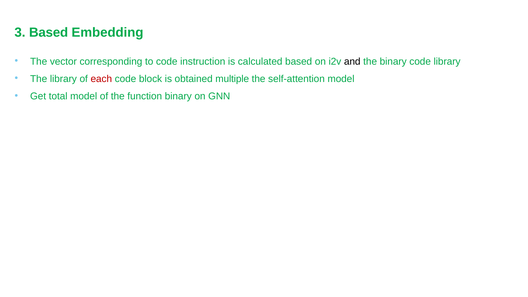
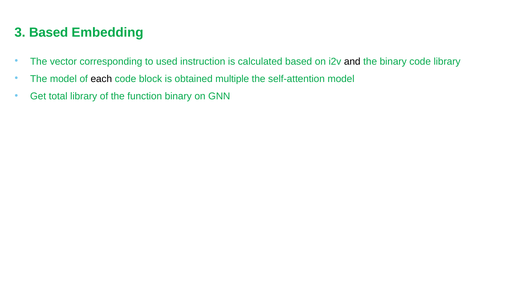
to code: code -> used
The library: library -> model
each colour: red -> black
total model: model -> library
